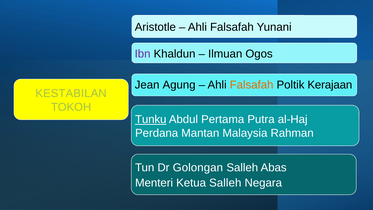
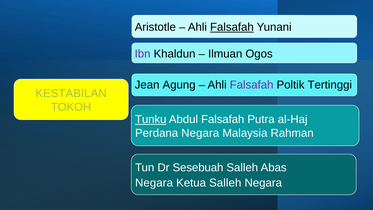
Falsafah at (232, 27) underline: none -> present
Falsafah at (252, 85) colour: orange -> purple
Kerajaan: Kerajaan -> Tertinggi
Abdul Pertama: Pertama -> Falsafah
Perdana Mantan: Mantan -> Negara
Golongan: Golongan -> Sesebuah
Menteri at (154, 183): Menteri -> Negara
